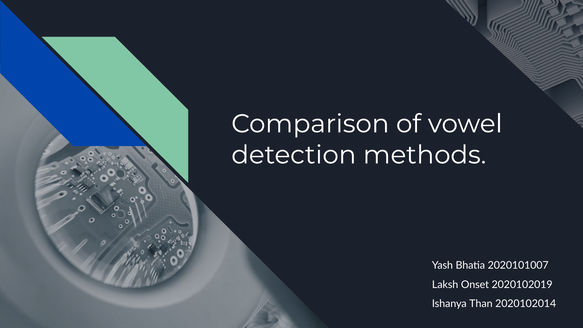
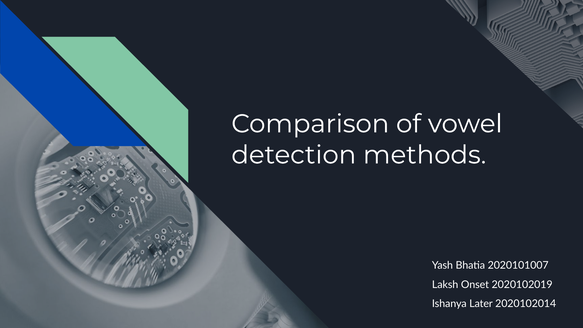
Than: Than -> Later
